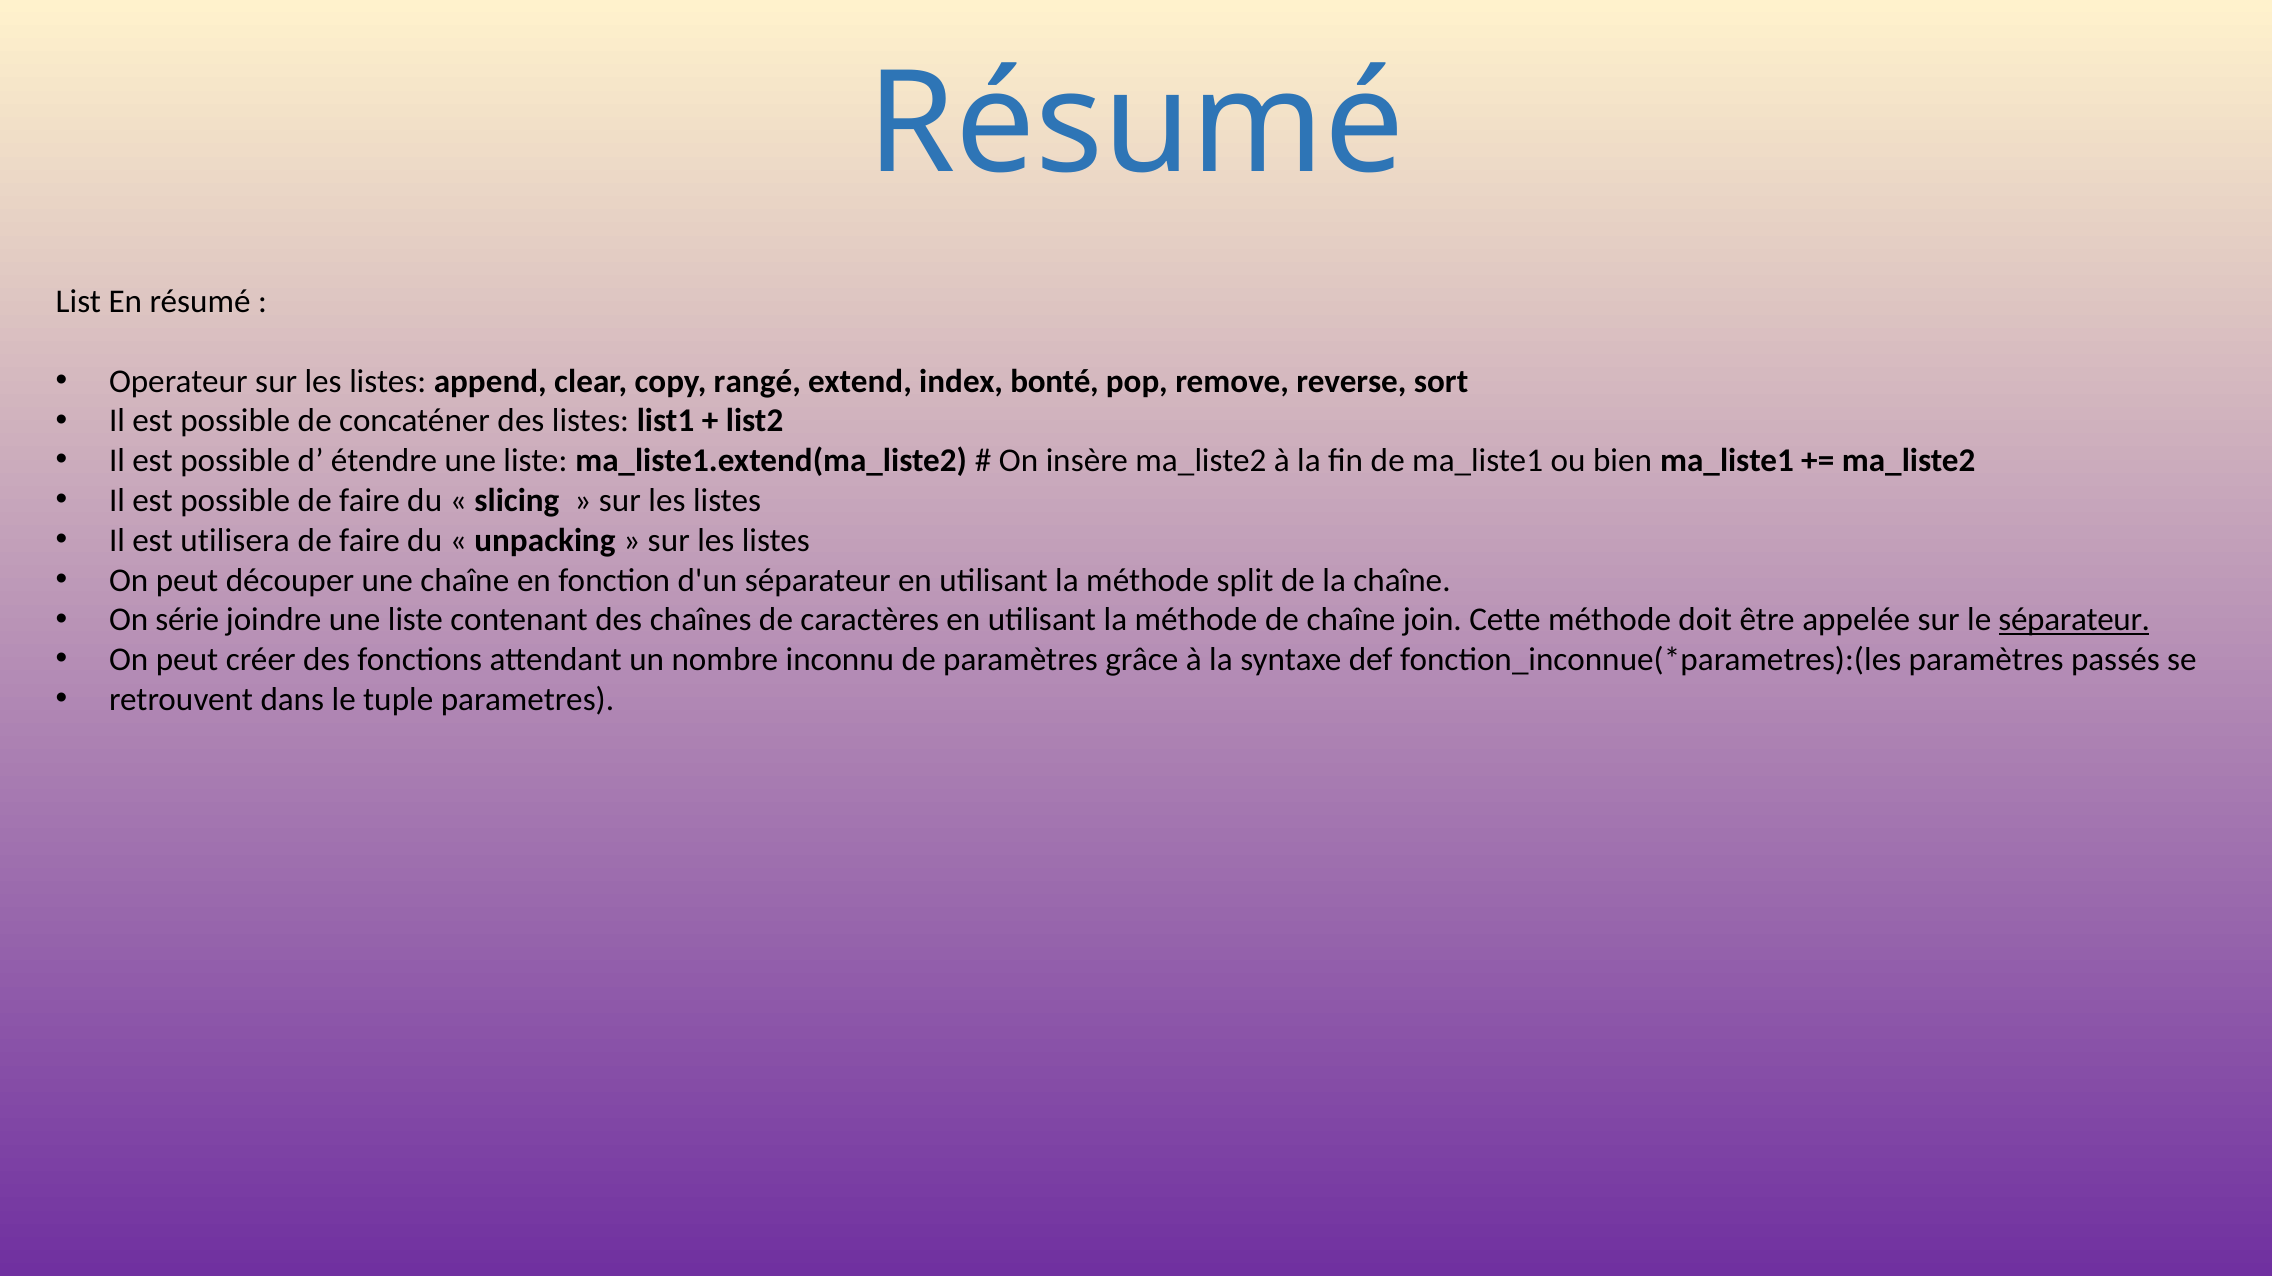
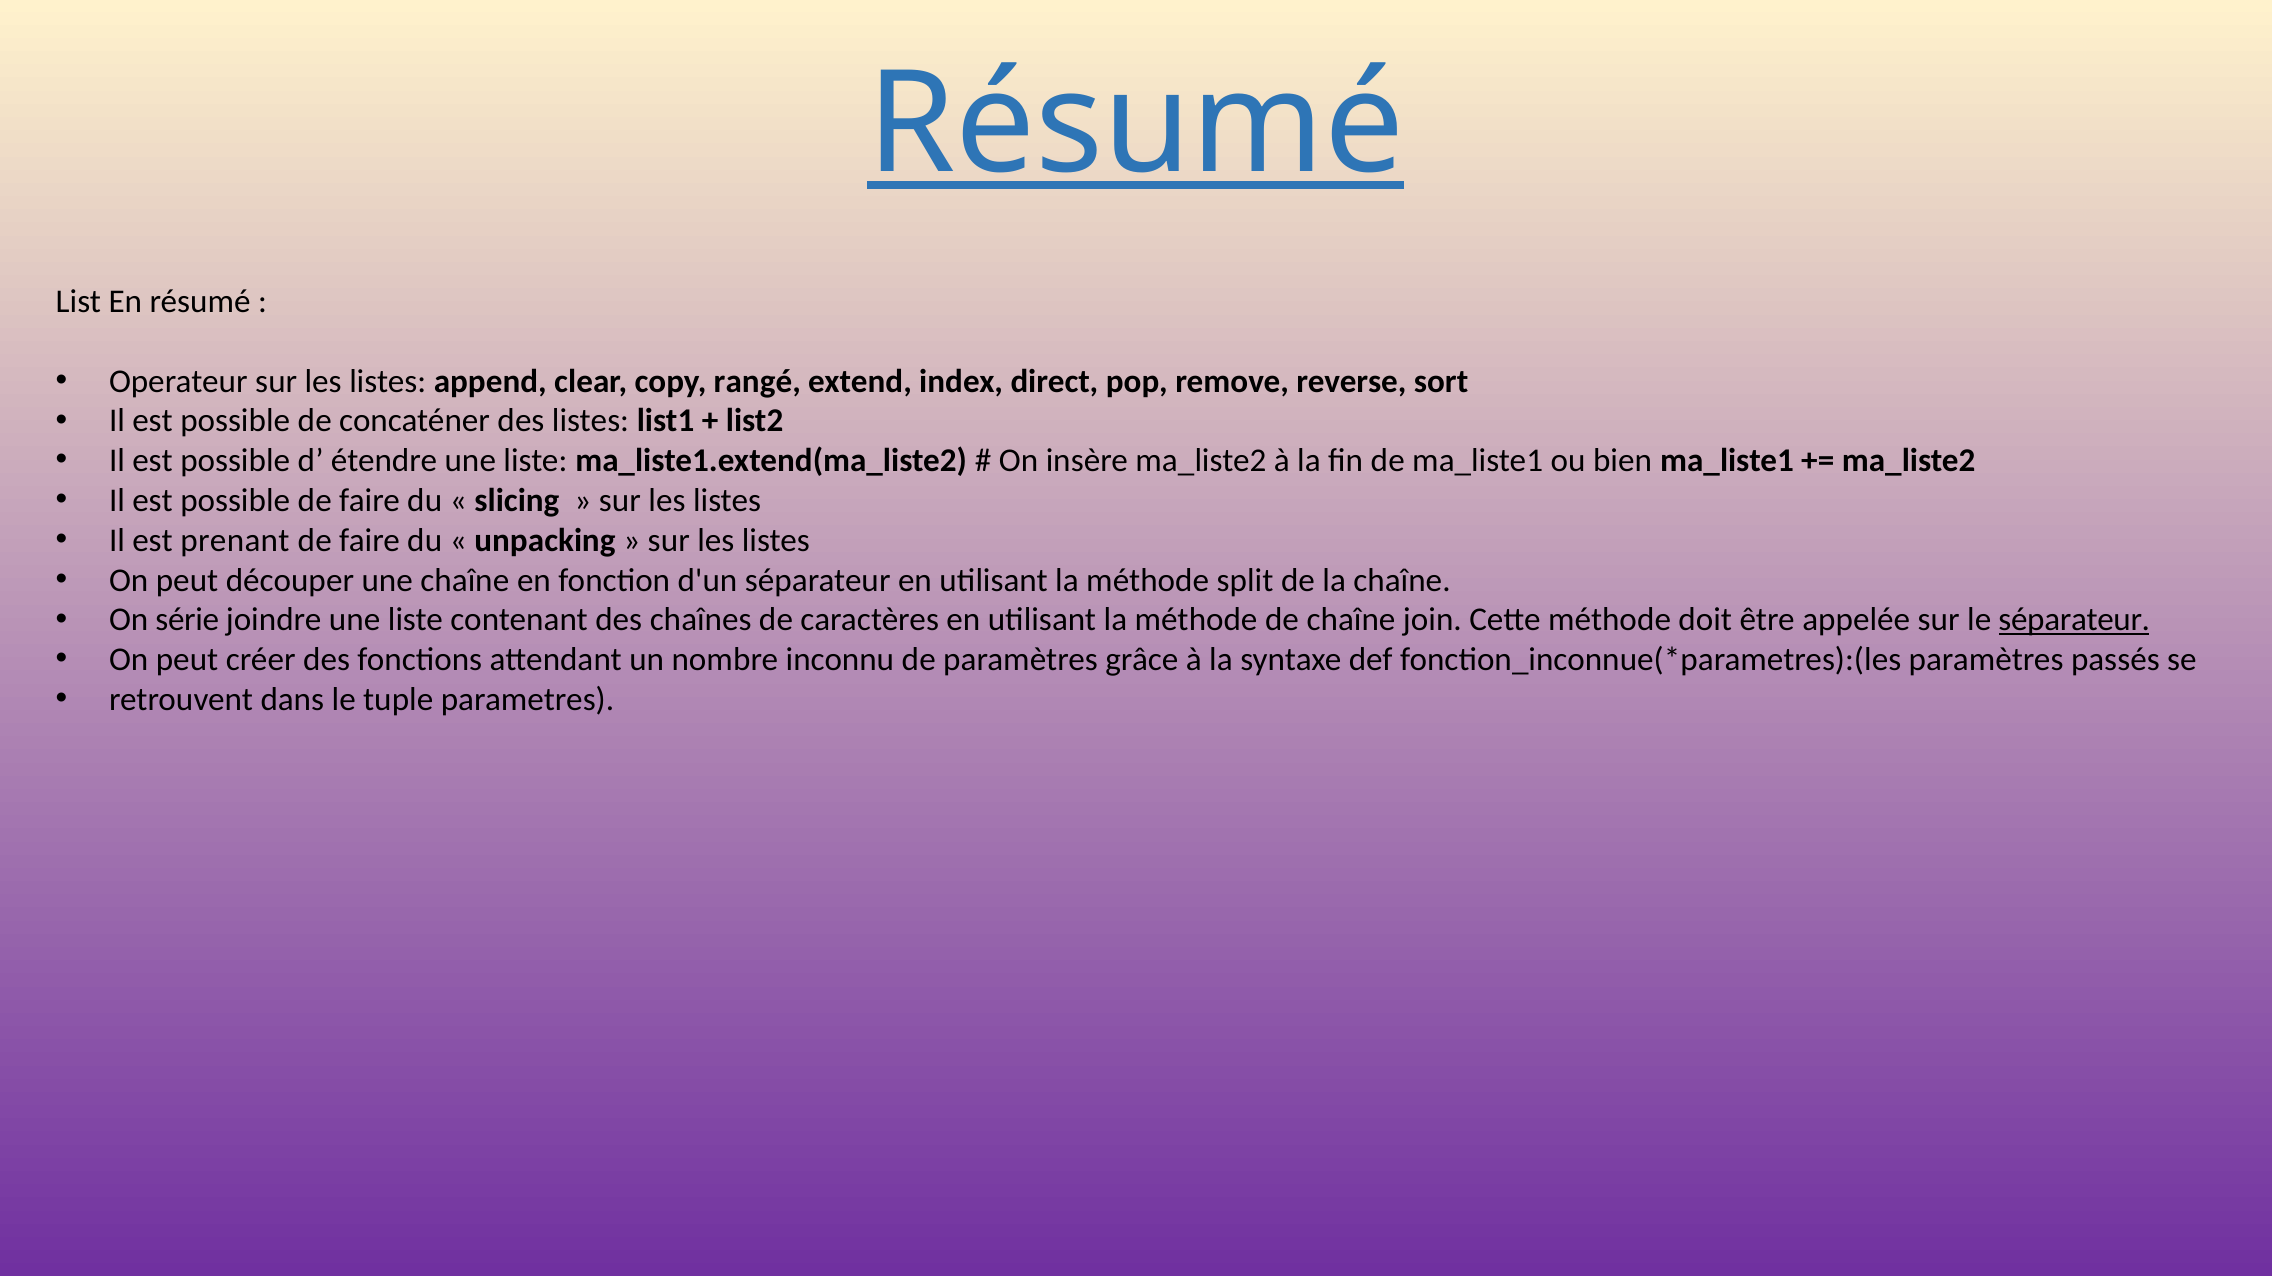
Résumé at (1136, 124) underline: none -> present
bonté: bonté -> direct
utilisera: utilisera -> prenant
